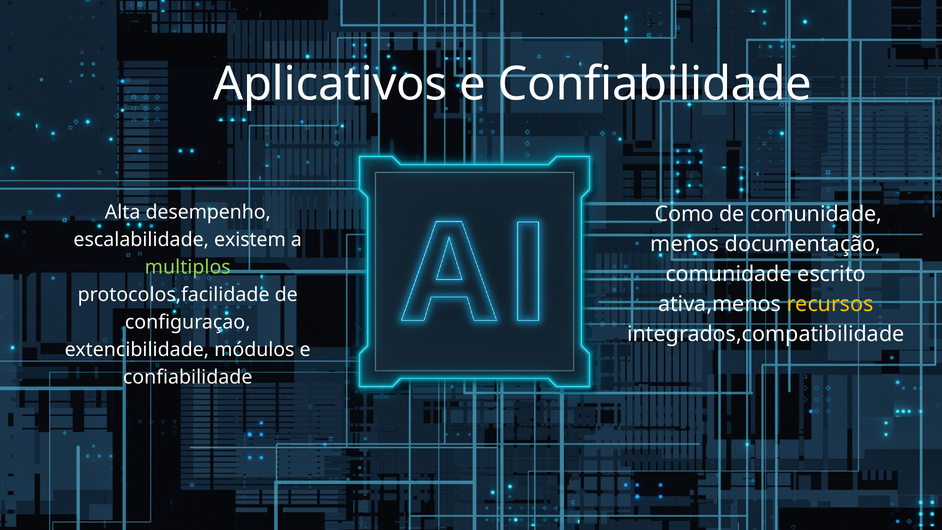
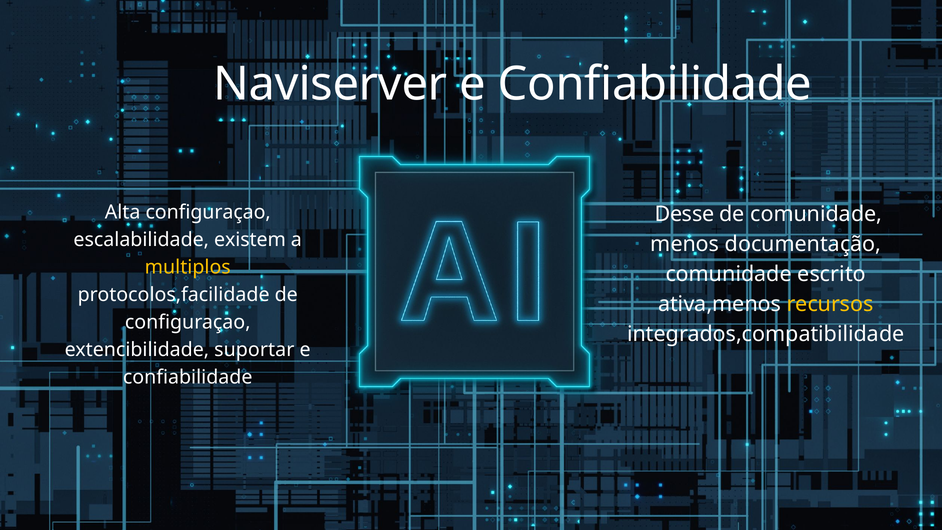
Aplicativos: Aplicativos -> Naviserver
Alta desempenho: desempenho -> configuraçao
Como: Como -> Desse
multiplos colour: light green -> yellow
módulos: módulos -> suportar
